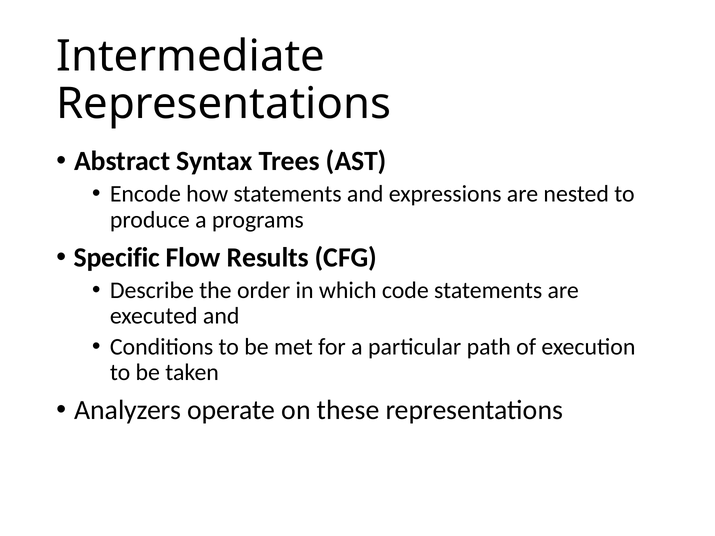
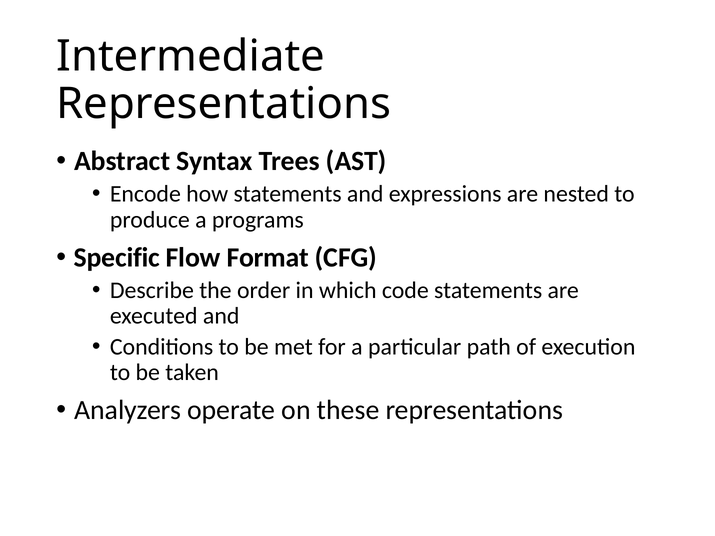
Results: Results -> Format
